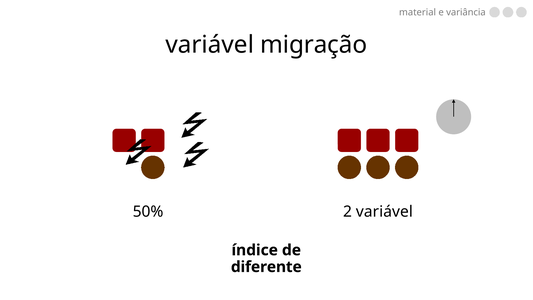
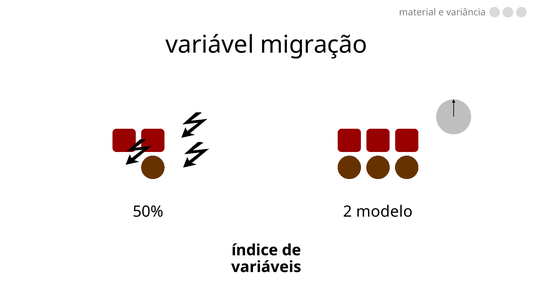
2 variável: variável -> modelo
diferente: diferente -> variáveis
